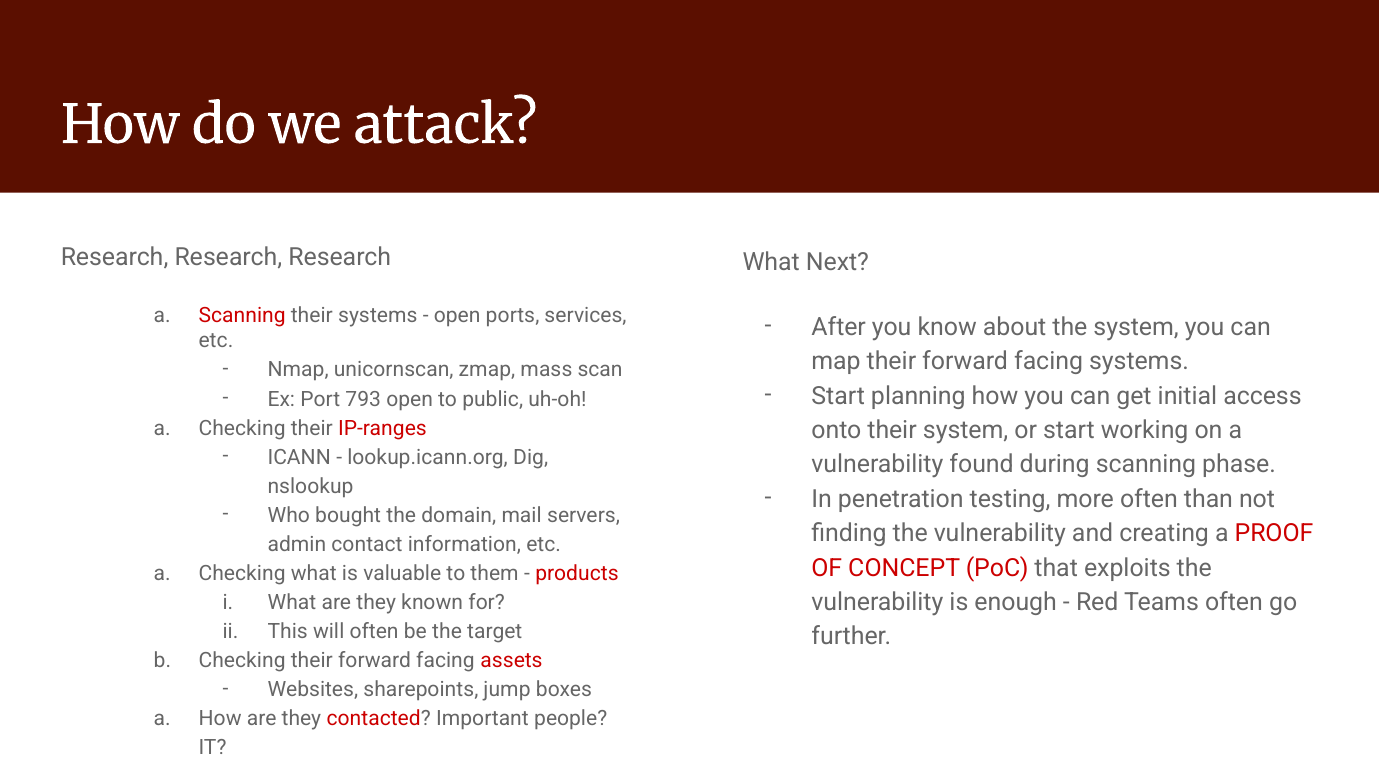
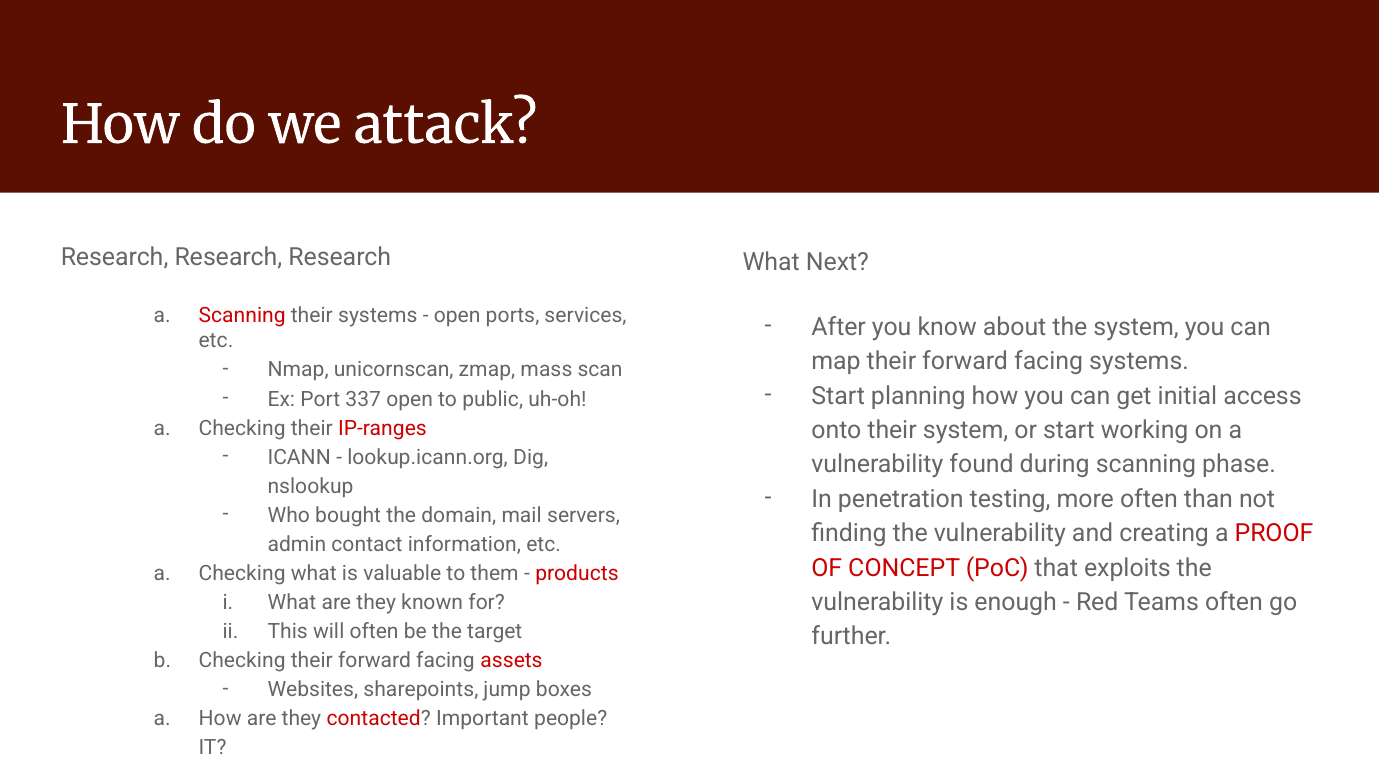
793: 793 -> 337
